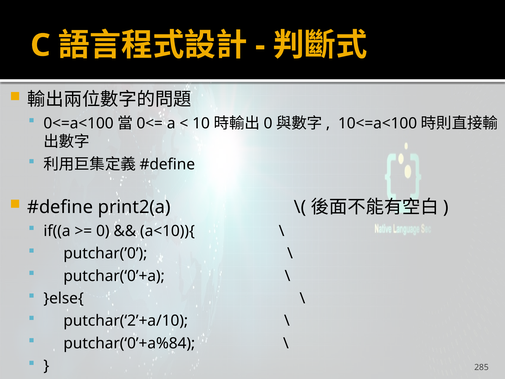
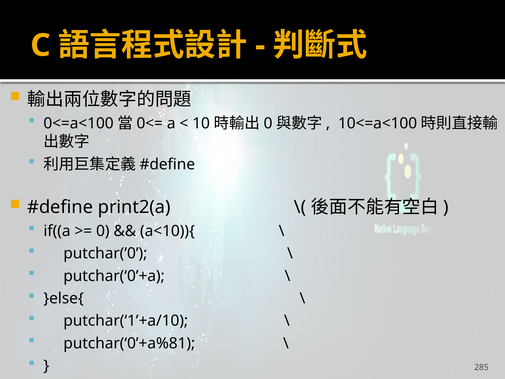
putchar(‘2’+a/10: putchar(‘2’+a/10 -> putchar(‘1’+a/10
putchar(‘0’+a%84: putchar(‘0’+a%84 -> putchar(‘0’+a%81
